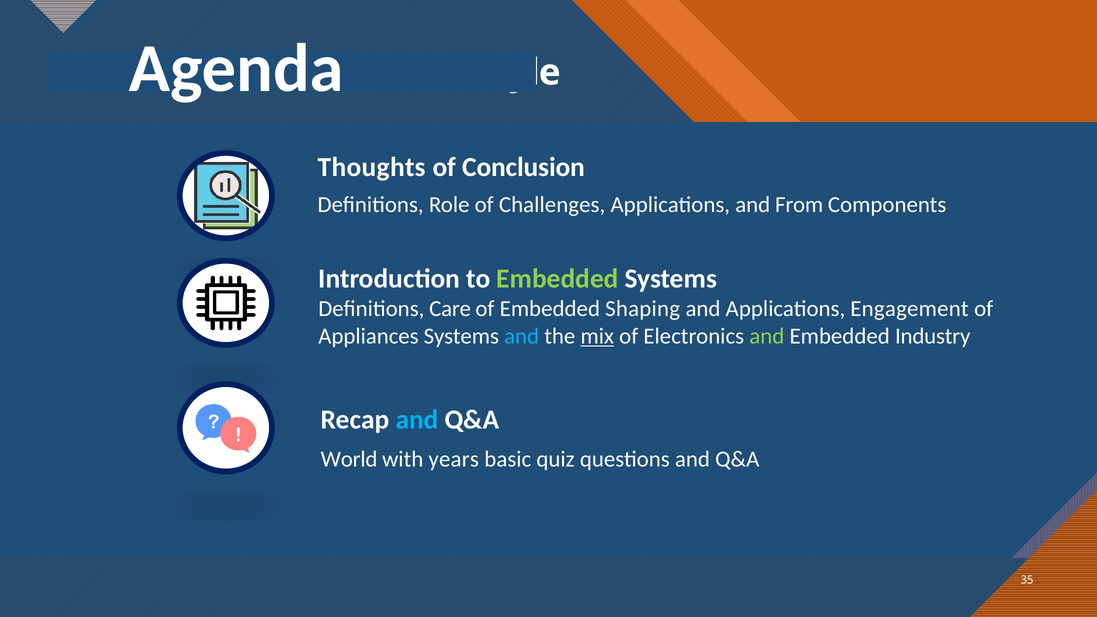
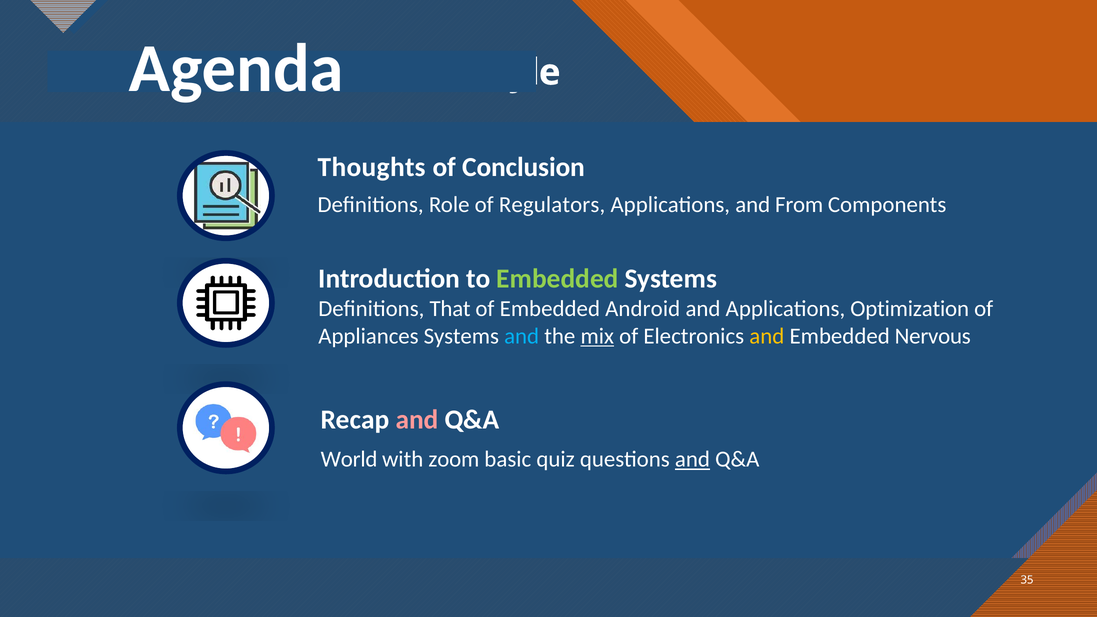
Challenges: Challenges -> Regulators
Care: Care -> That
Shaping: Shaping -> Android
Engagement: Engagement -> Optimization
and at (767, 336) colour: light green -> yellow
Industry: Industry -> Nervous
and at (417, 420) colour: light blue -> pink
years: years -> zoom
and at (692, 459) underline: none -> present
